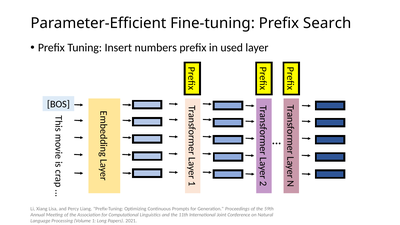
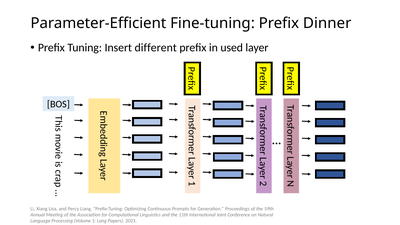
Search: Search -> Dinner
numbers: numbers -> different
